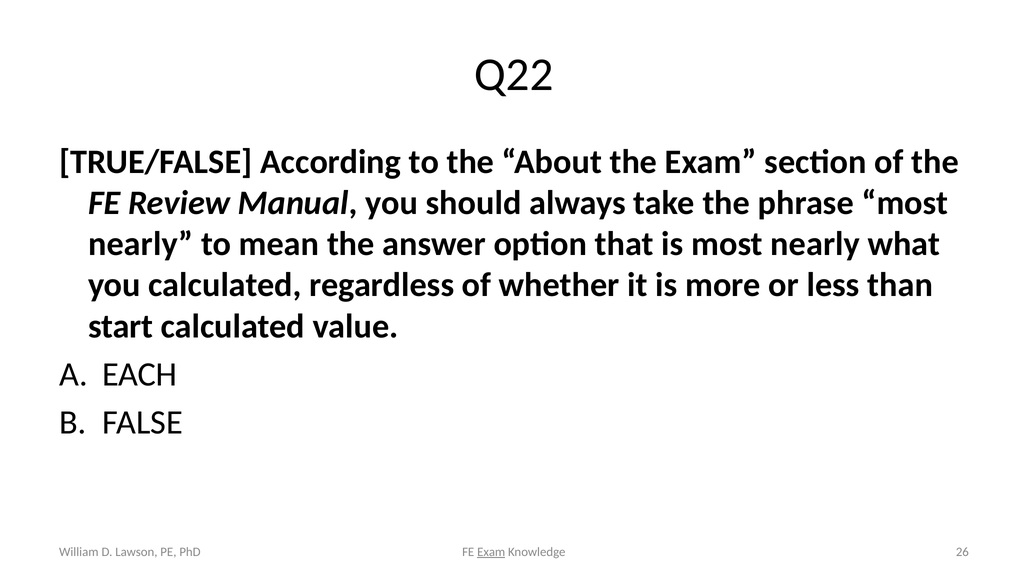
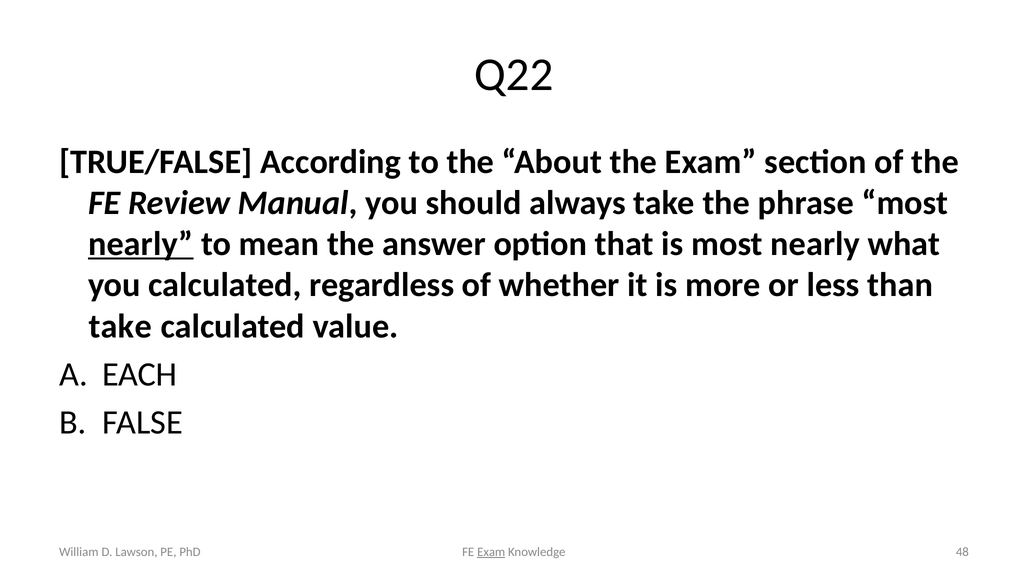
nearly at (141, 244) underline: none -> present
start at (121, 326): start -> take
26: 26 -> 48
